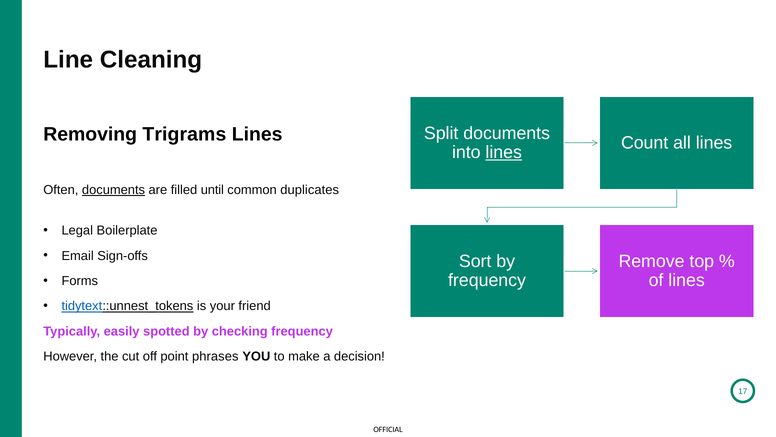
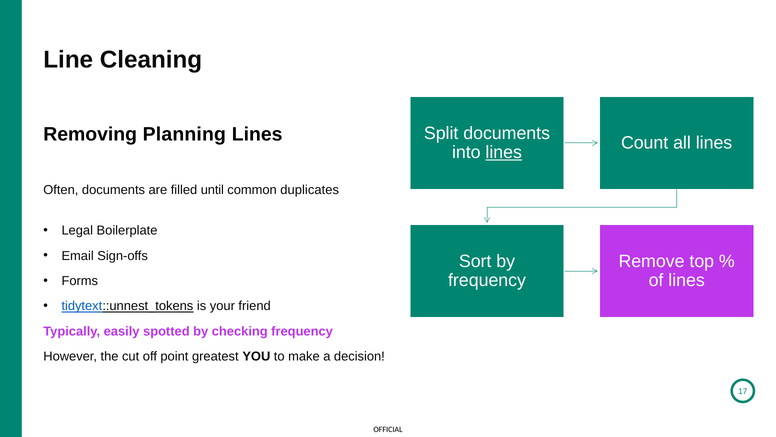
Trigrams: Trigrams -> Planning
documents at (114, 190) underline: present -> none
phrases: phrases -> greatest
